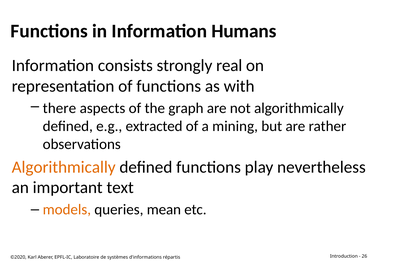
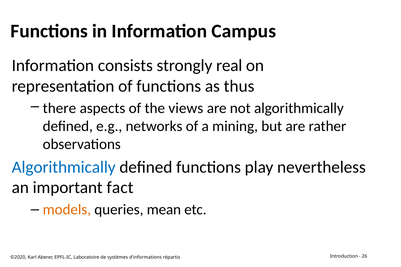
Humans: Humans -> Campus
with: with -> thus
graph: graph -> views
extracted: extracted -> networks
Algorithmically at (64, 167) colour: orange -> blue
text: text -> fact
